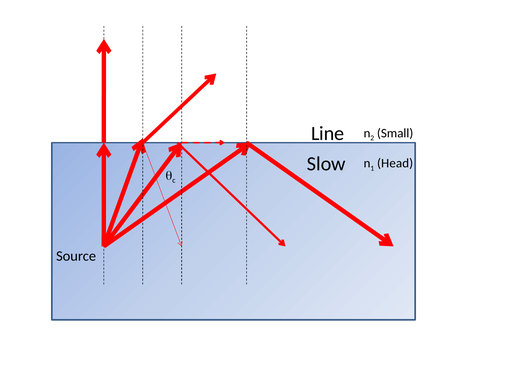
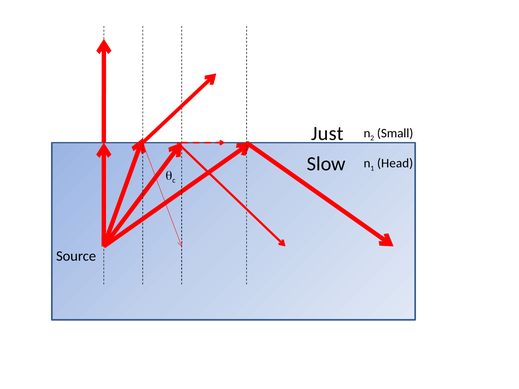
Line: Line -> Just
